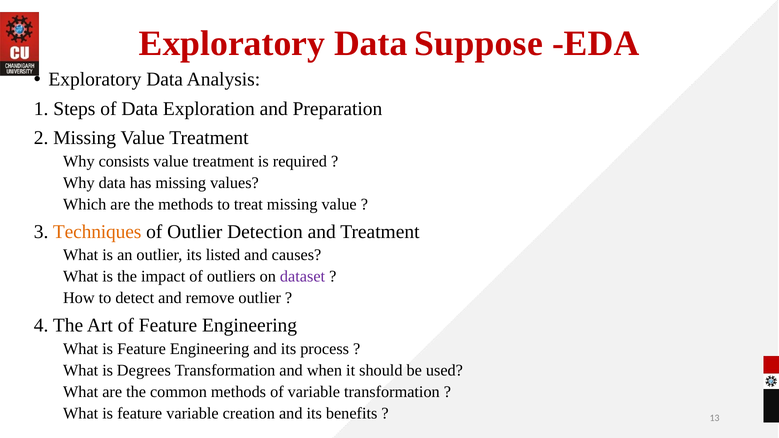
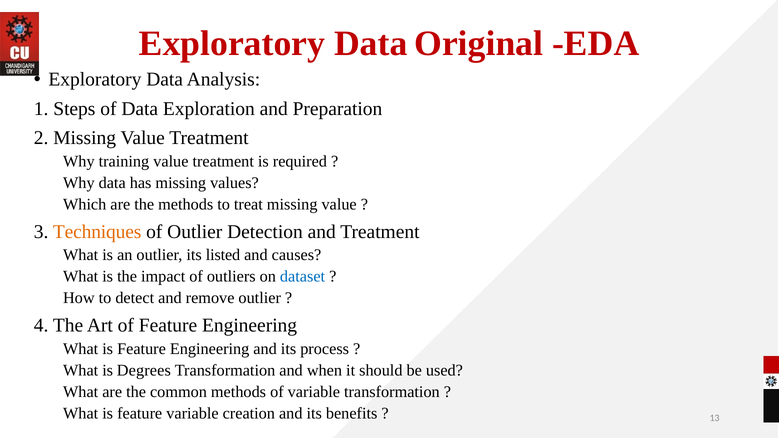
Suppose: Suppose -> Original
consists: consists -> training
dataset colour: purple -> blue
